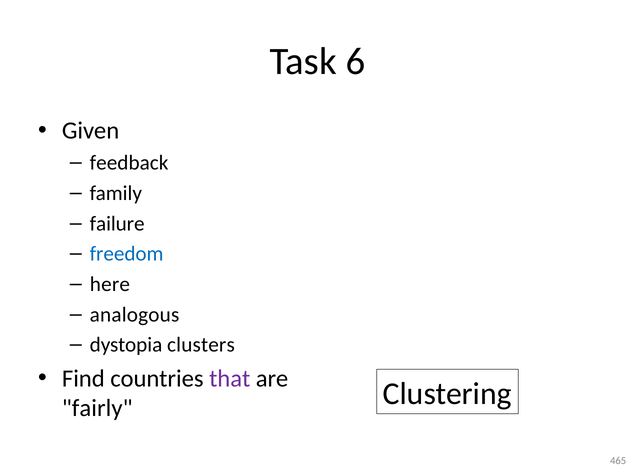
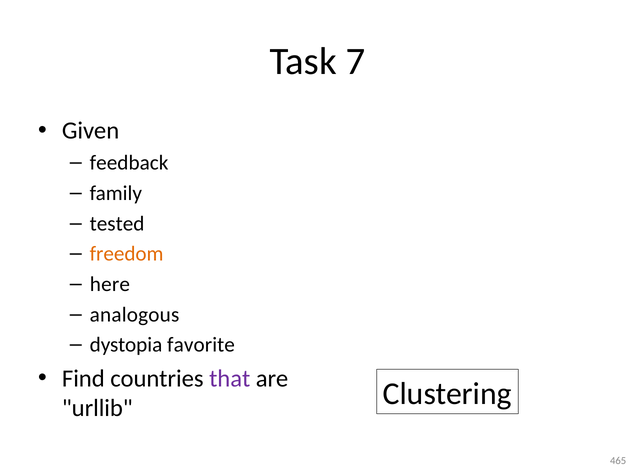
6: 6 -> 7
failure: failure -> tested
freedom colour: blue -> orange
clusters: clusters -> favorite
fairly: fairly -> urllib
